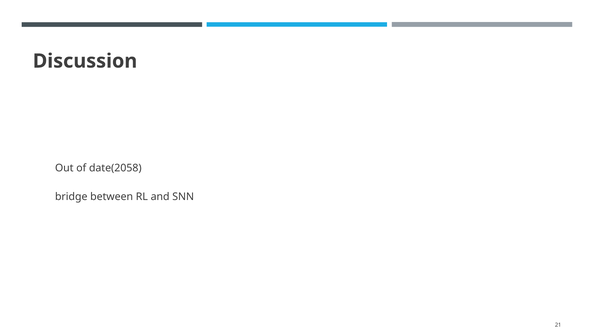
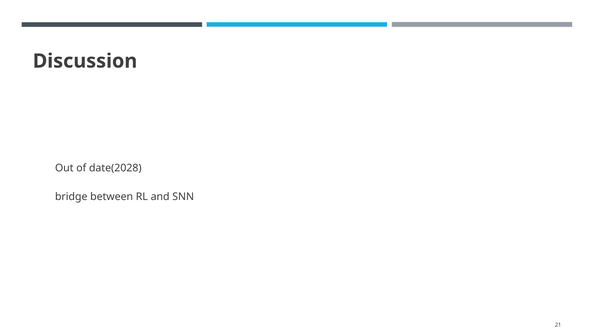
date(2058: date(2058 -> date(2028
